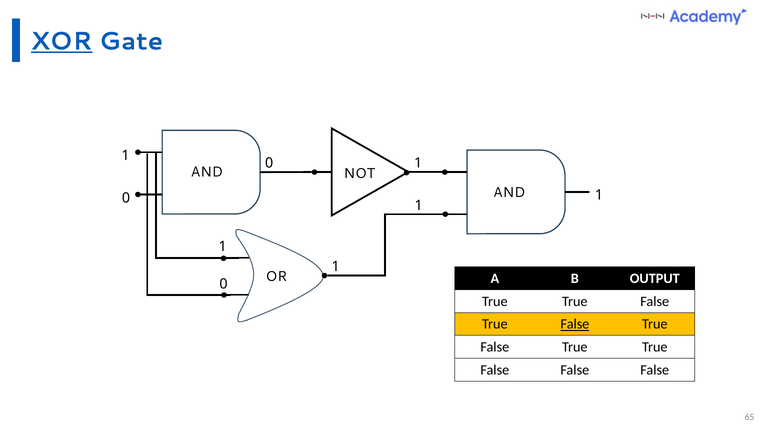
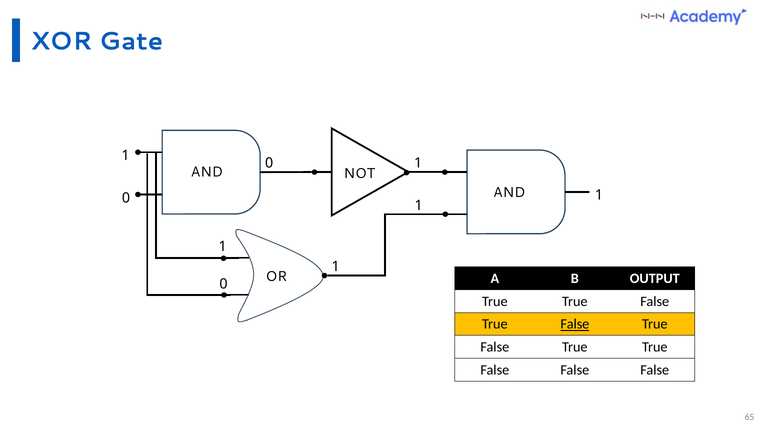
XOR underline: present -> none
